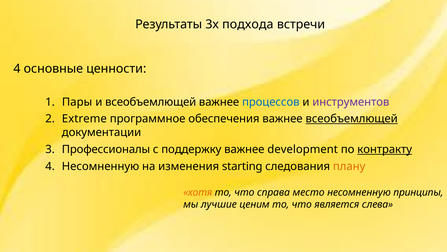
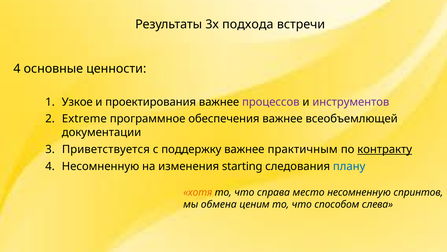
Пары: Пары -> Узкое
и всеобъемлющей: всеобъемлющей -> проектирования
процессов colour: blue -> purple
всеобъемлющей at (352, 119) underline: present -> none
Профессионалы: Профессионалы -> Приветствуется
development: development -> практичным
плану colour: orange -> blue
принципы: принципы -> спринтов
лучшие: лучшие -> обмена
является: является -> способом
